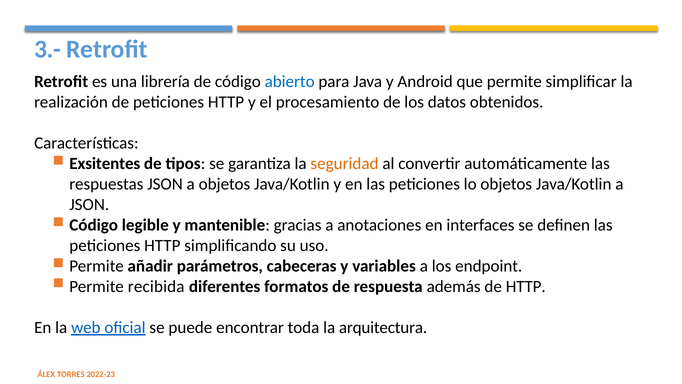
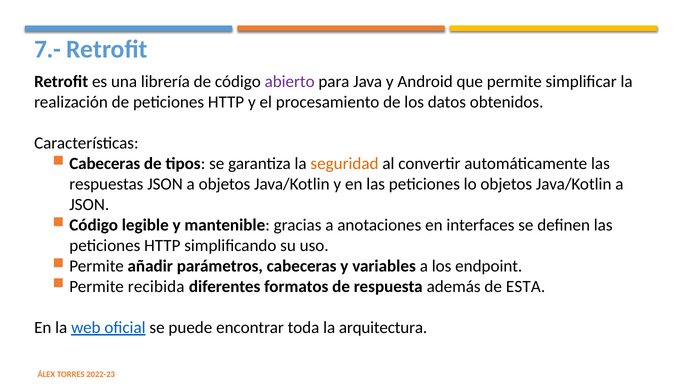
3.-: 3.- -> 7.-
abierto colour: blue -> purple
Exsitentes at (105, 163): Exsitentes -> Cabeceras
de HTTP: HTTP -> ESTA
